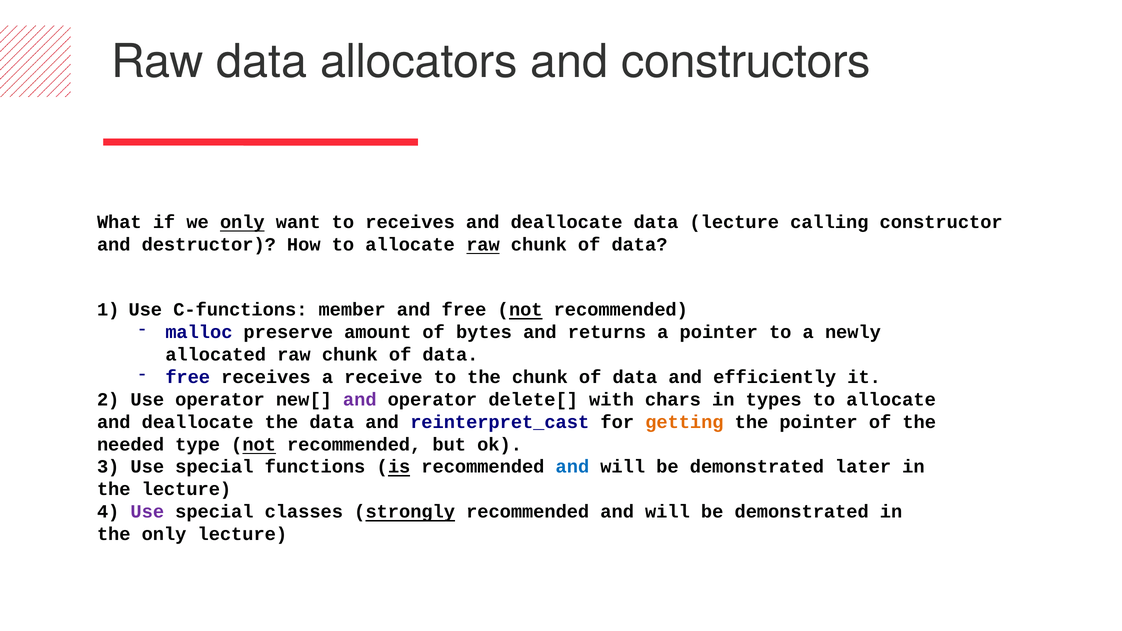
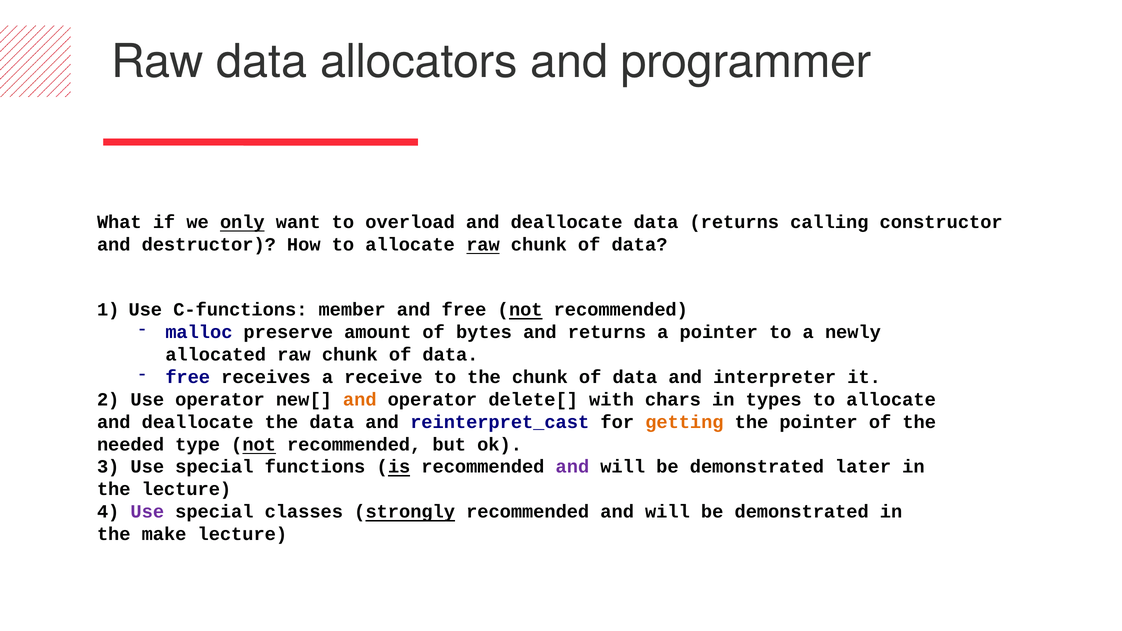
constructors: constructors -> programmer
to receives: receives -> overload
data lecture: lecture -> returns
efficiently: efficiently -> interpreter
and at (360, 400) colour: purple -> orange
and at (572, 467) colour: blue -> purple
the only: only -> make
